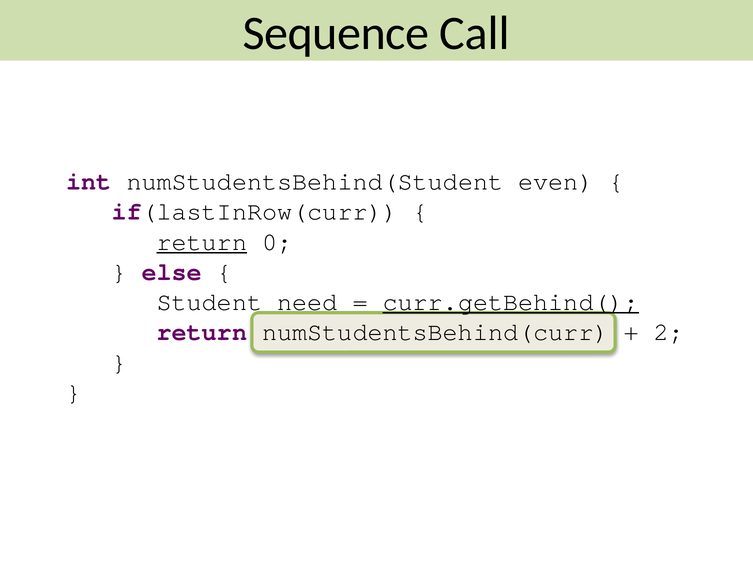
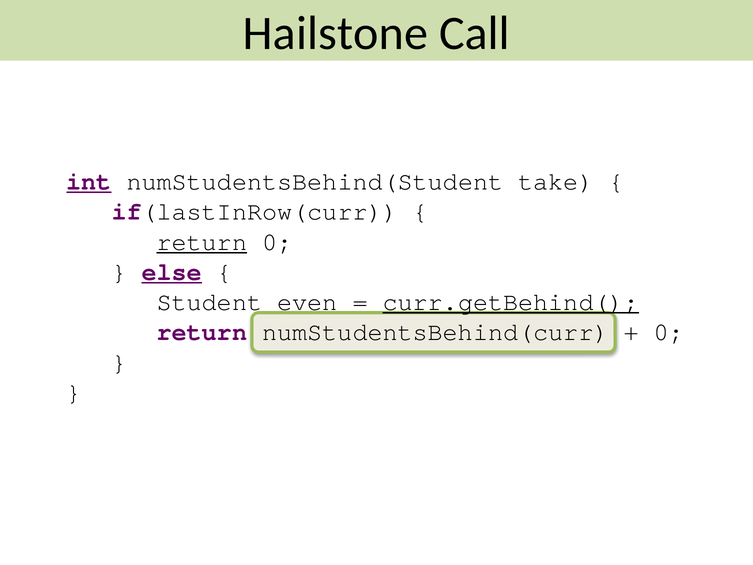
Sequence: Sequence -> Hailstone
int underline: none -> present
even: even -> take
else underline: none -> present
need: need -> even
2 at (669, 332): 2 -> 0
